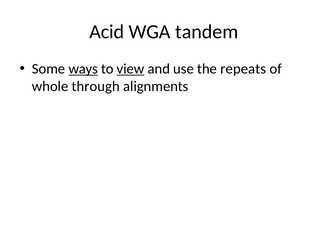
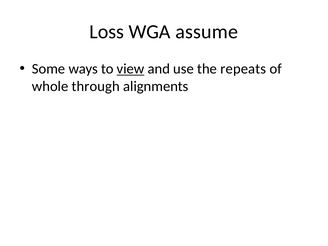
Acid: Acid -> Loss
tandem: tandem -> assume
ways underline: present -> none
